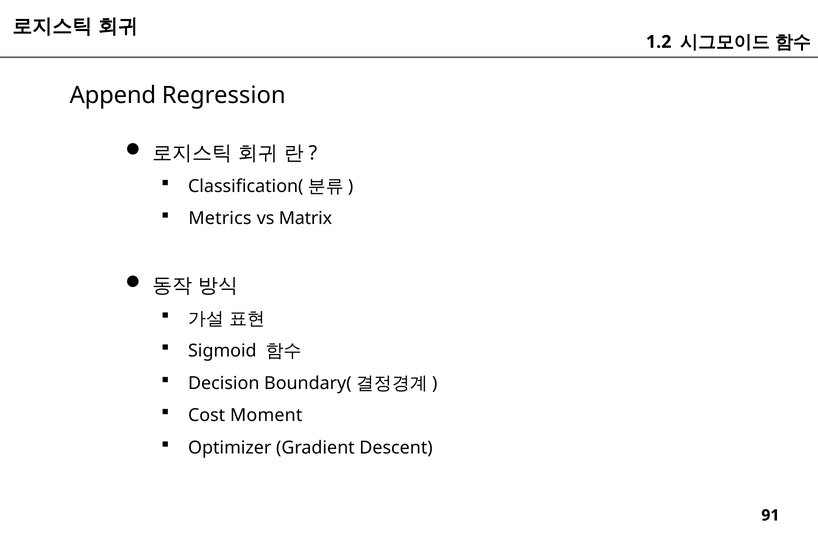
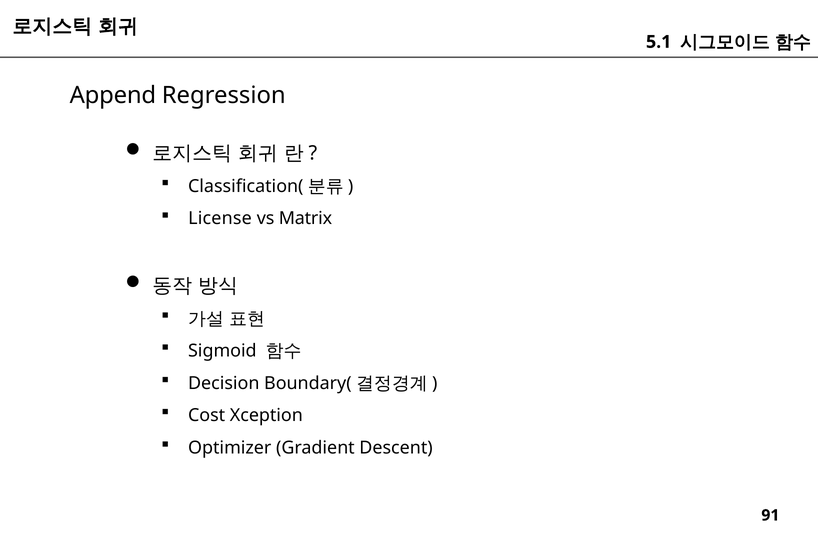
1.2: 1.2 -> 5.1
Metrics: Metrics -> License
Moment: Moment -> Xception
